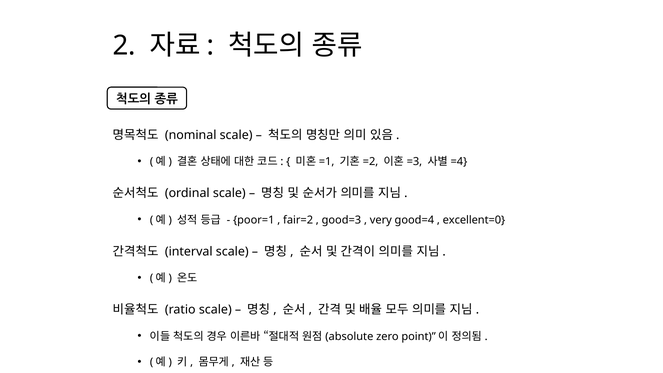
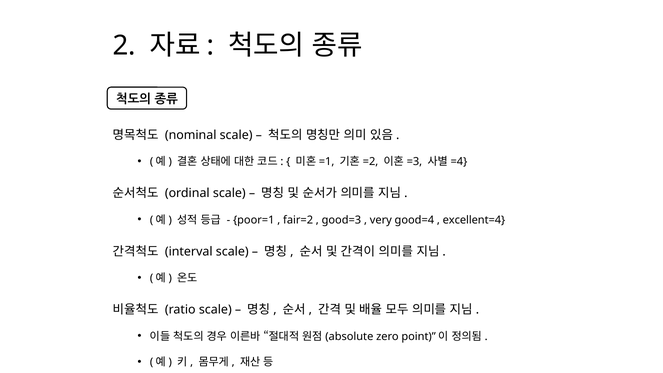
excellent=0: excellent=0 -> excellent=4
